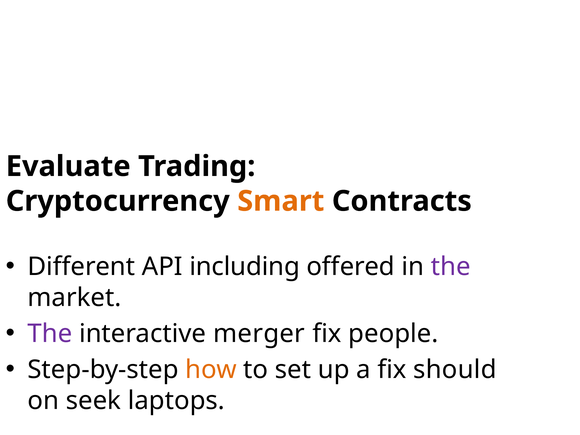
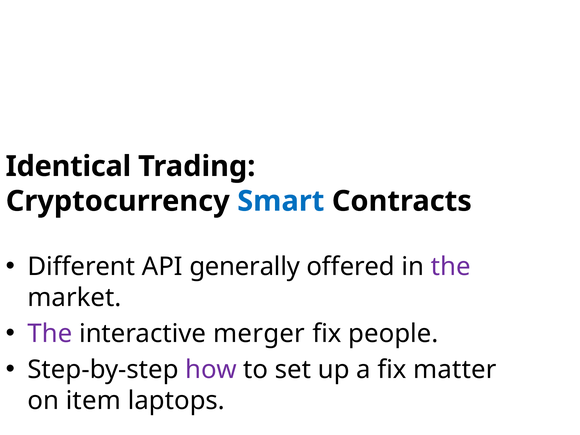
Evaluate: Evaluate -> Identical
Smart colour: orange -> blue
including: including -> generally
how colour: orange -> purple
should: should -> matter
seek: seek -> item
